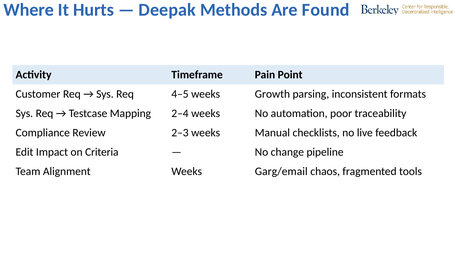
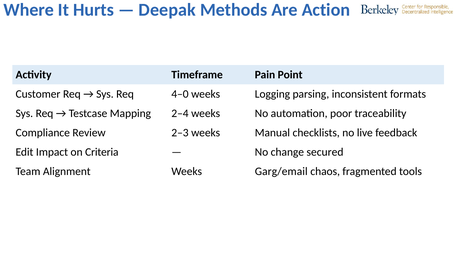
Found: Found -> Action
4–5: 4–5 -> 4–0
Growth: Growth -> Logging
pipeline: pipeline -> secured
